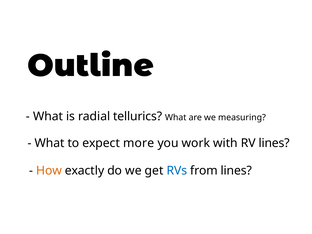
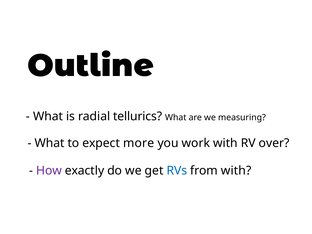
RV lines: lines -> over
How colour: orange -> purple
from lines: lines -> with
